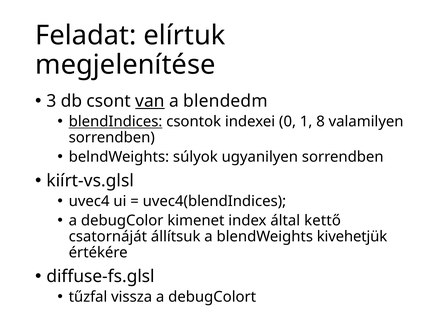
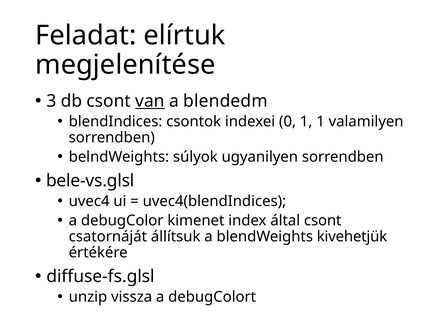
blendIndices underline: present -> none
1 8: 8 -> 1
kiírt-vs.glsl: kiírt-vs.glsl -> bele-vs.glsl
által kettő: kettő -> csont
tűzfal: tűzfal -> unzip
